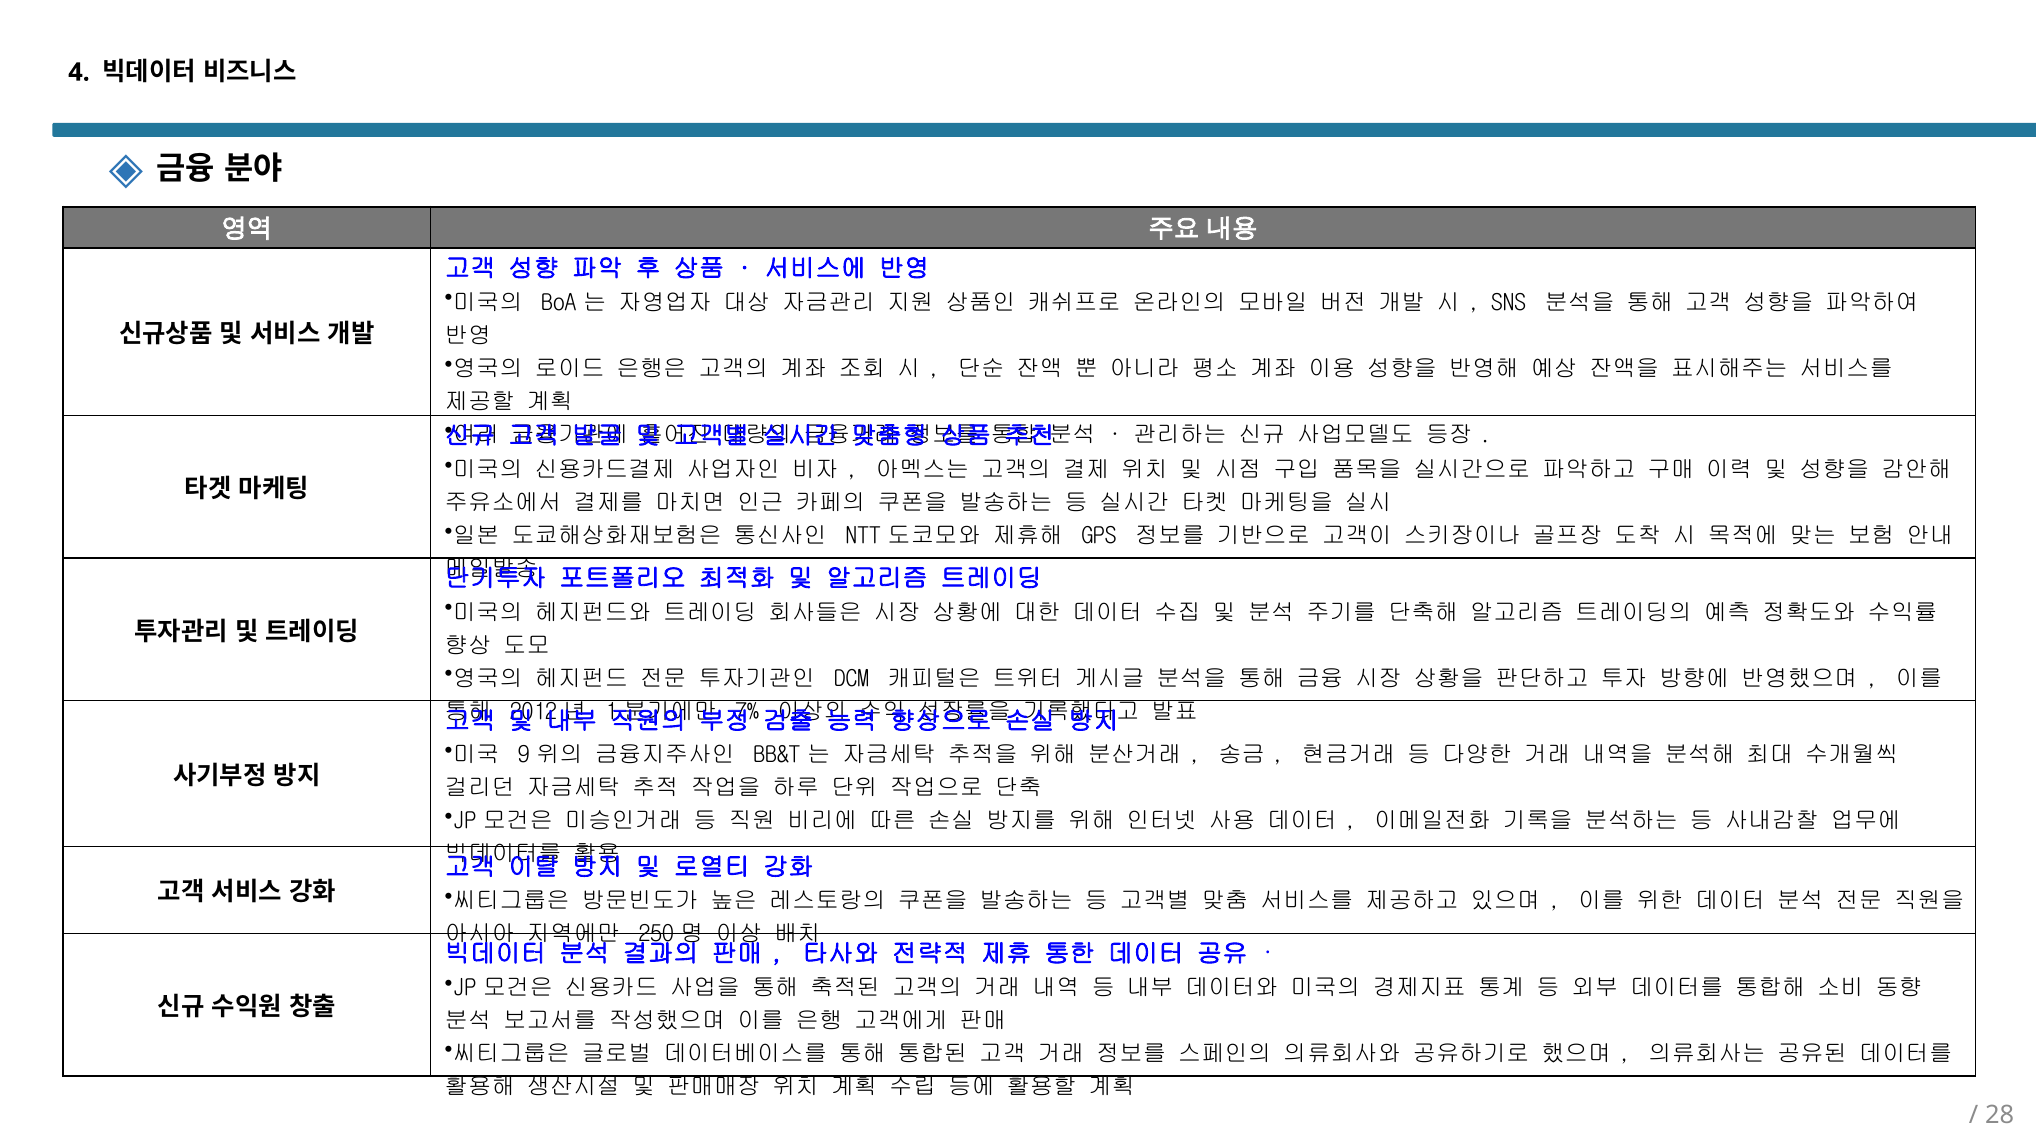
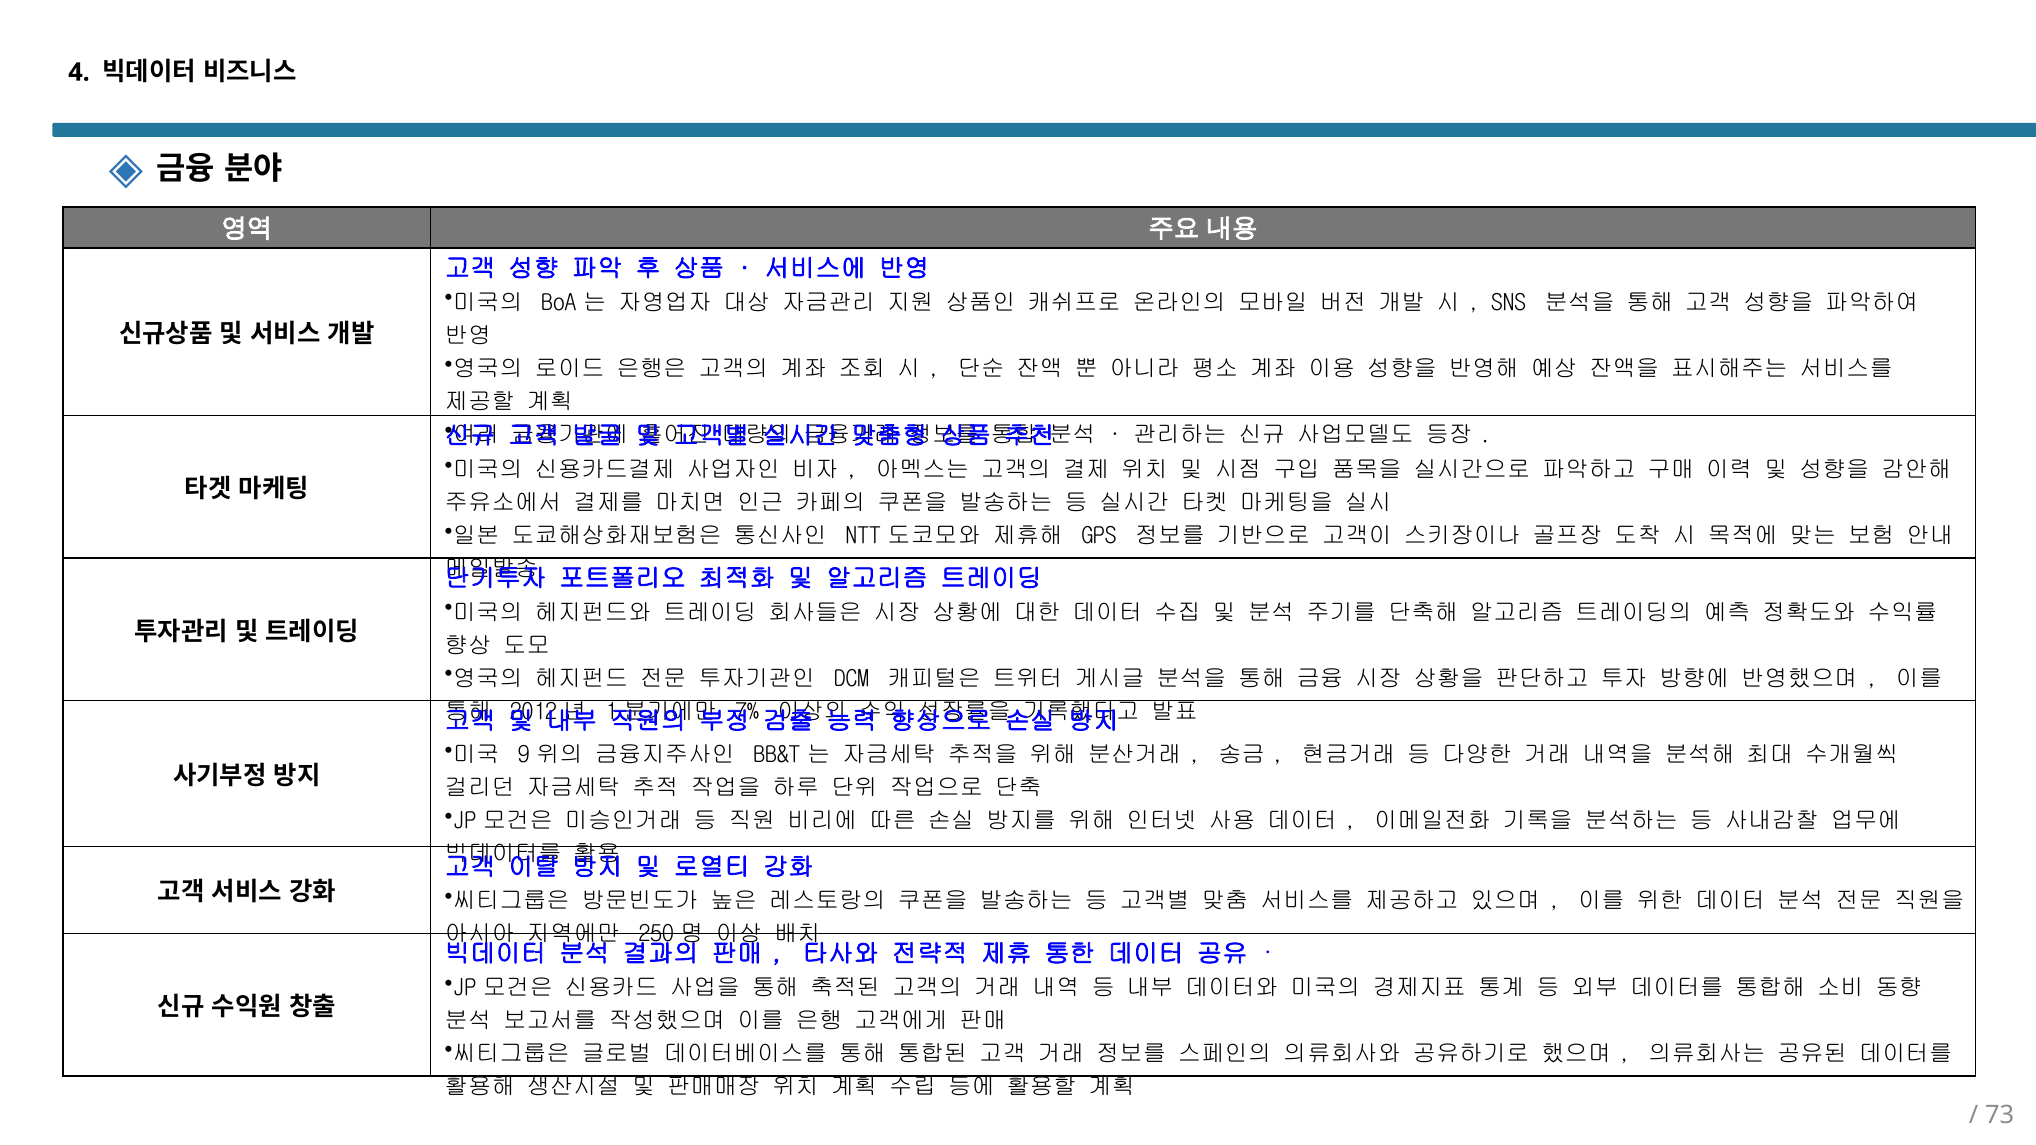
28: 28 -> 73
